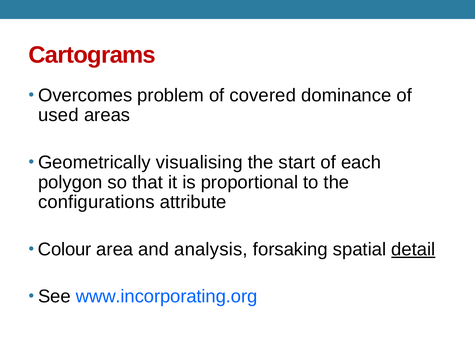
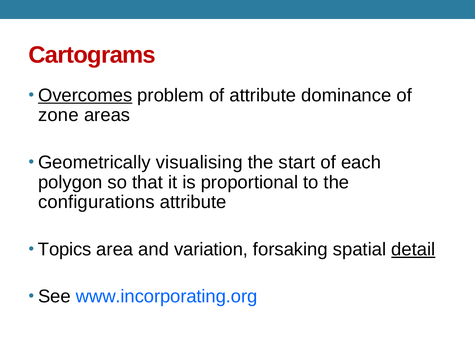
Overcomes underline: none -> present
of covered: covered -> attribute
used: used -> zone
Colour: Colour -> Topics
analysis: analysis -> variation
